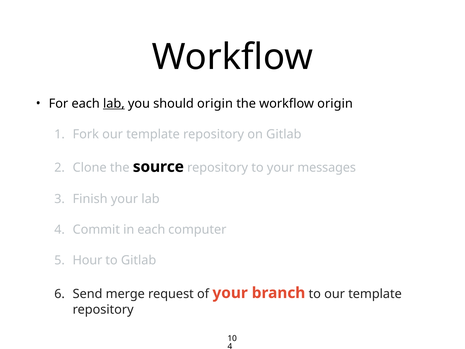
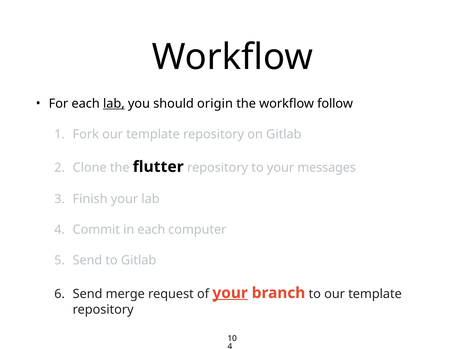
workflow origin: origin -> follow
source: source -> flutter
Hour at (87, 260): Hour -> Send
your at (230, 293) underline: none -> present
